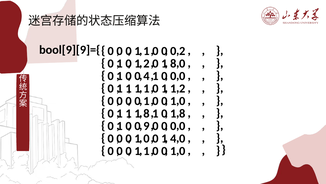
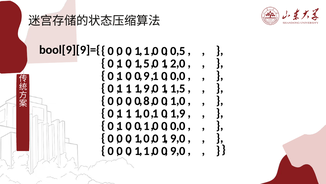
0 2: 2 -> 5
2 at (146, 63): 2 -> 5
8 at (173, 63): 8 -> 2
4 at (146, 76): 4 -> 9
1 at (146, 88): 1 -> 9
2 at (182, 88): 2 -> 5
1 at (146, 101): 1 -> 8
8 at (146, 113): 8 -> 0
8 at (182, 113): 8 -> 9
9 at (146, 126): 9 -> 1
4 at (173, 138): 4 -> 9
1 at (173, 151): 1 -> 9
